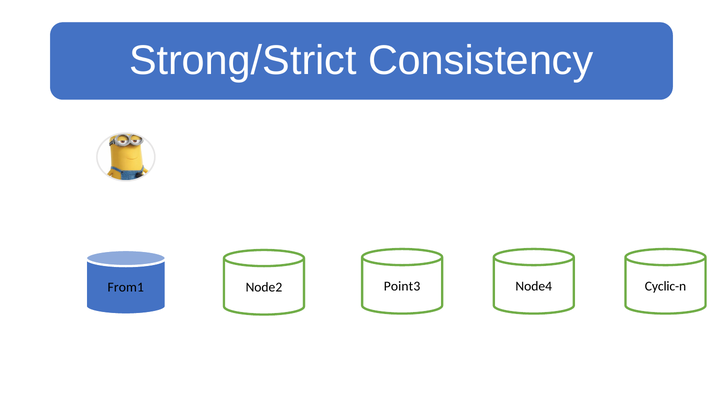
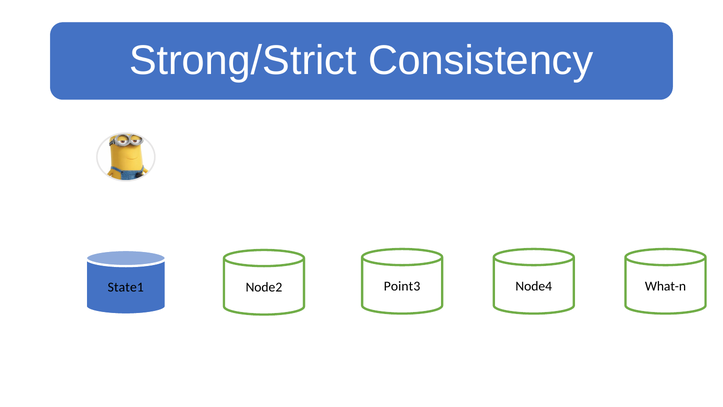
From1: From1 -> State1
Cyclic-n: Cyclic-n -> What-n
